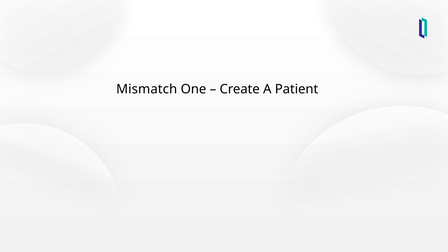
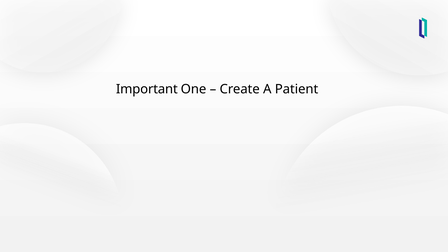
Mismatch: Mismatch -> Important
